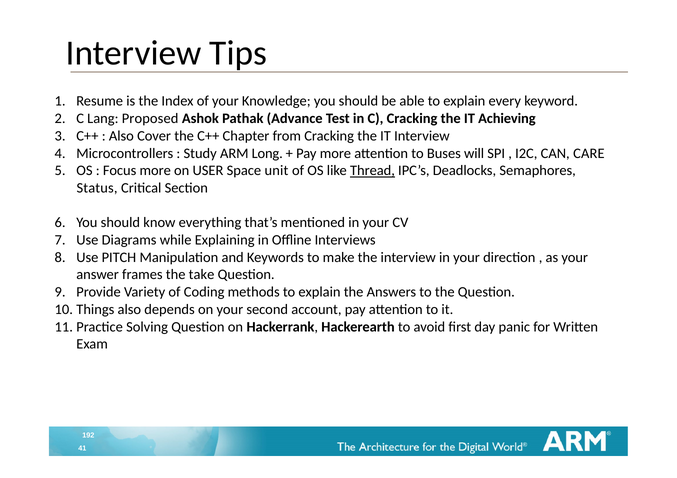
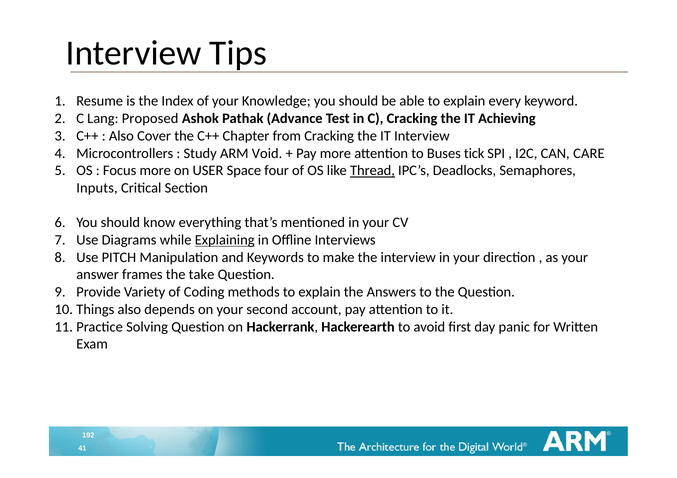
Long: Long -> Void
will: will -> tick
unit: unit -> four
Status: Status -> Inputs
Explaining underline: none -> present
